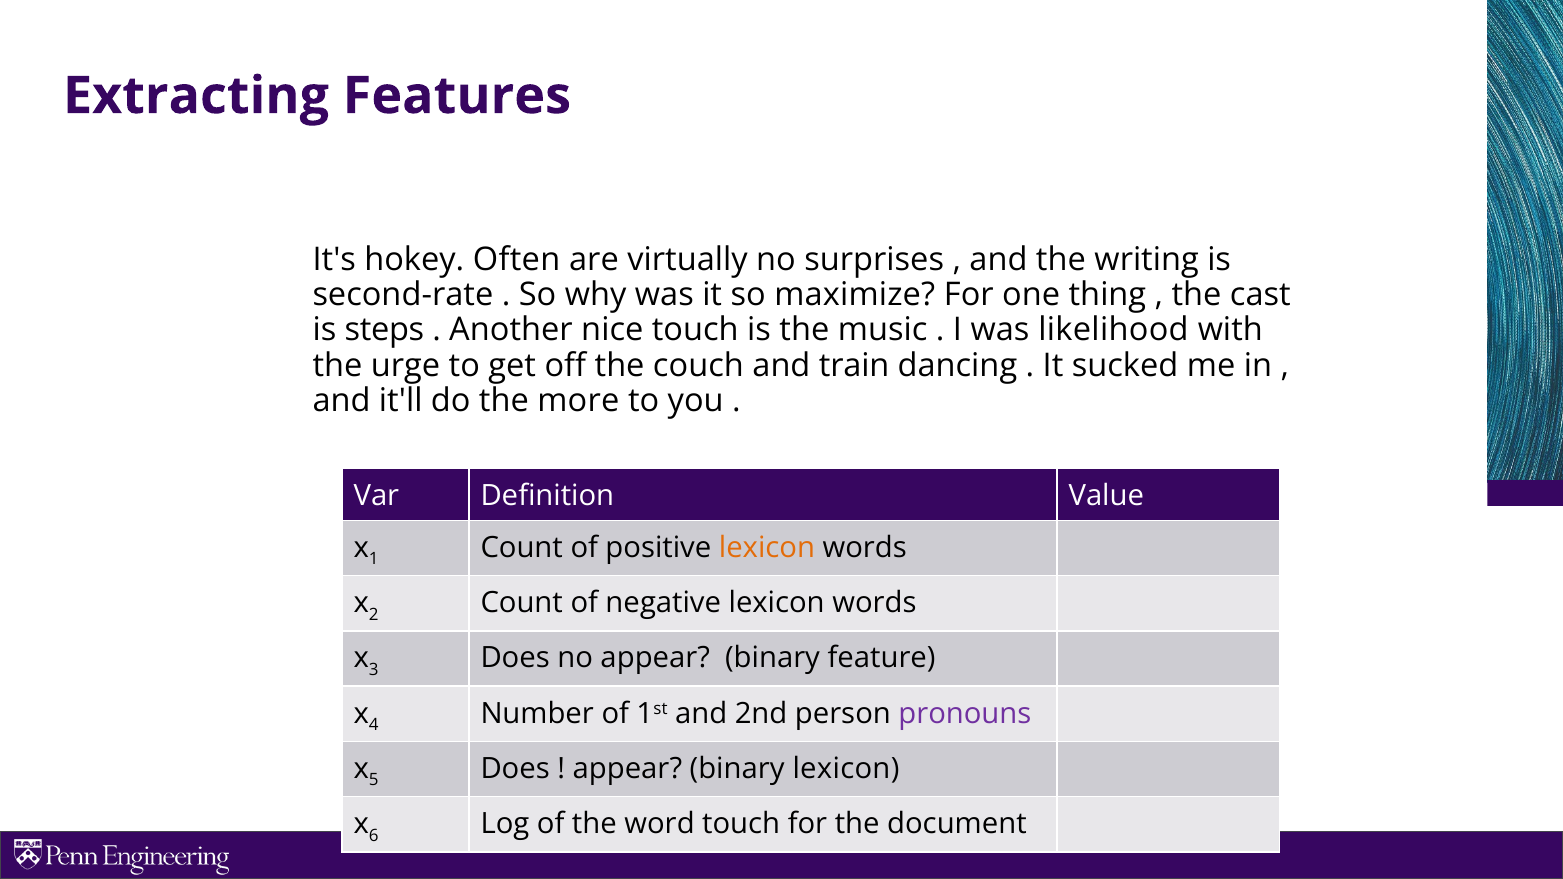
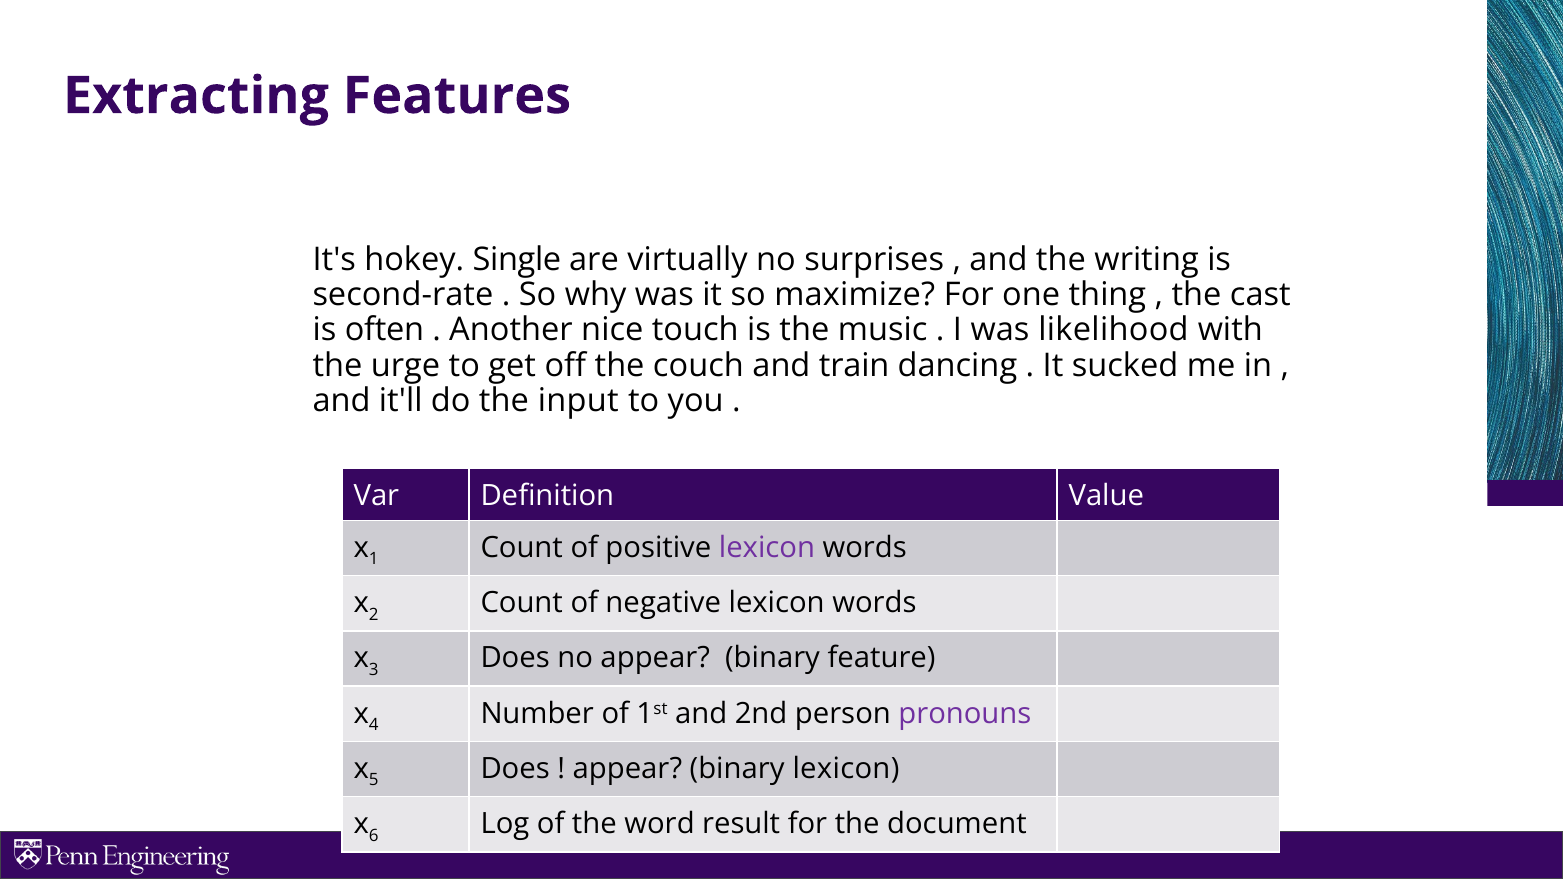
Often: Often -> Single
steps: steps -> often
more: more -> input
lexicon at (767, 548) colour: orange -> purple
word touch: touch -> result
